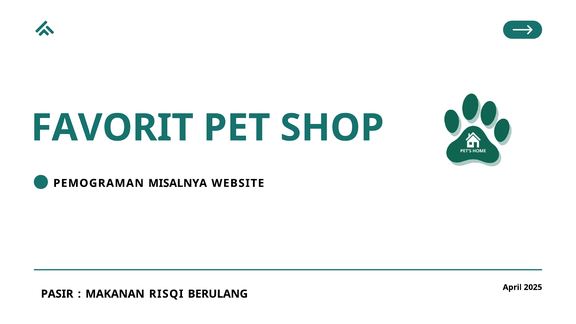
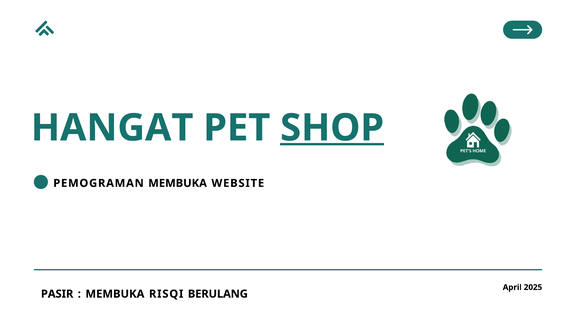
FAVORIT: FAVORIT -> HANGAT
SHOP underline: none -> present
PEMOGRAMAN MISALNYA: MISALNYA -> MEMBUKA
MAKANAN at (115, 294): MAKANAN -> MEMBUKA
